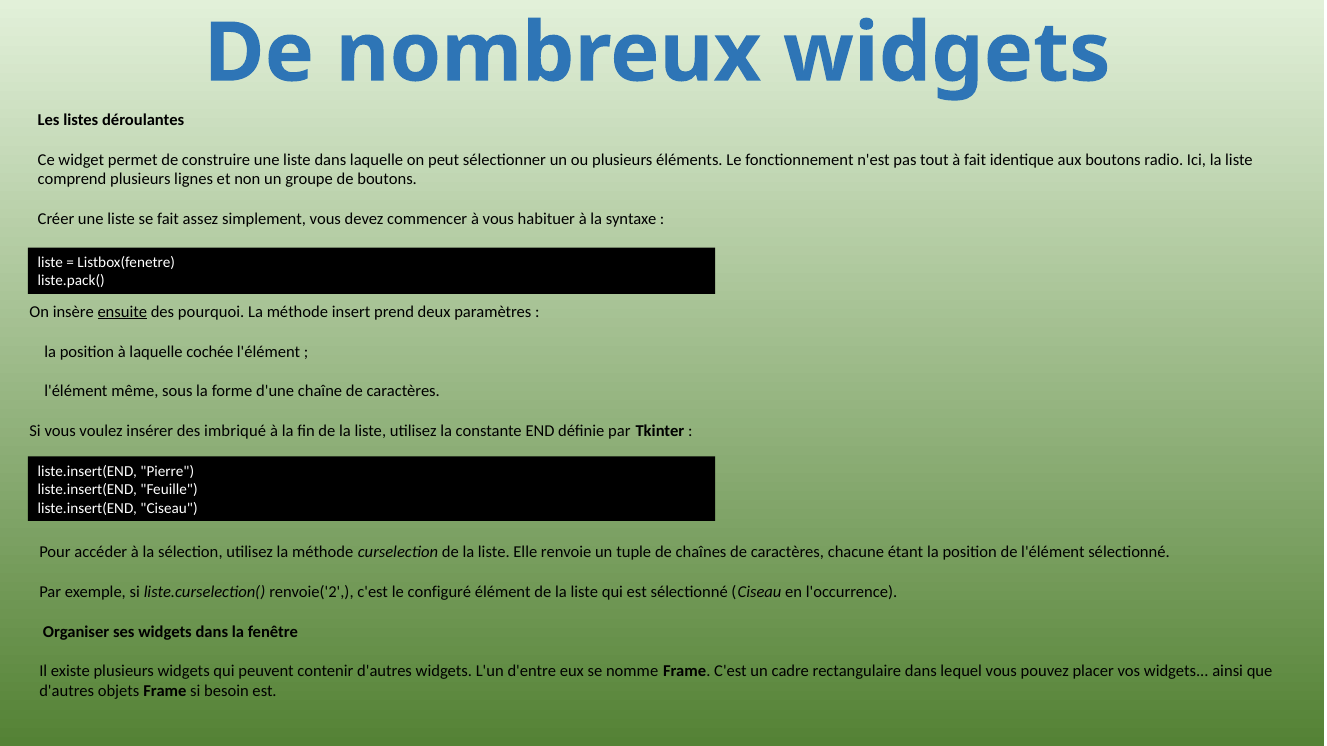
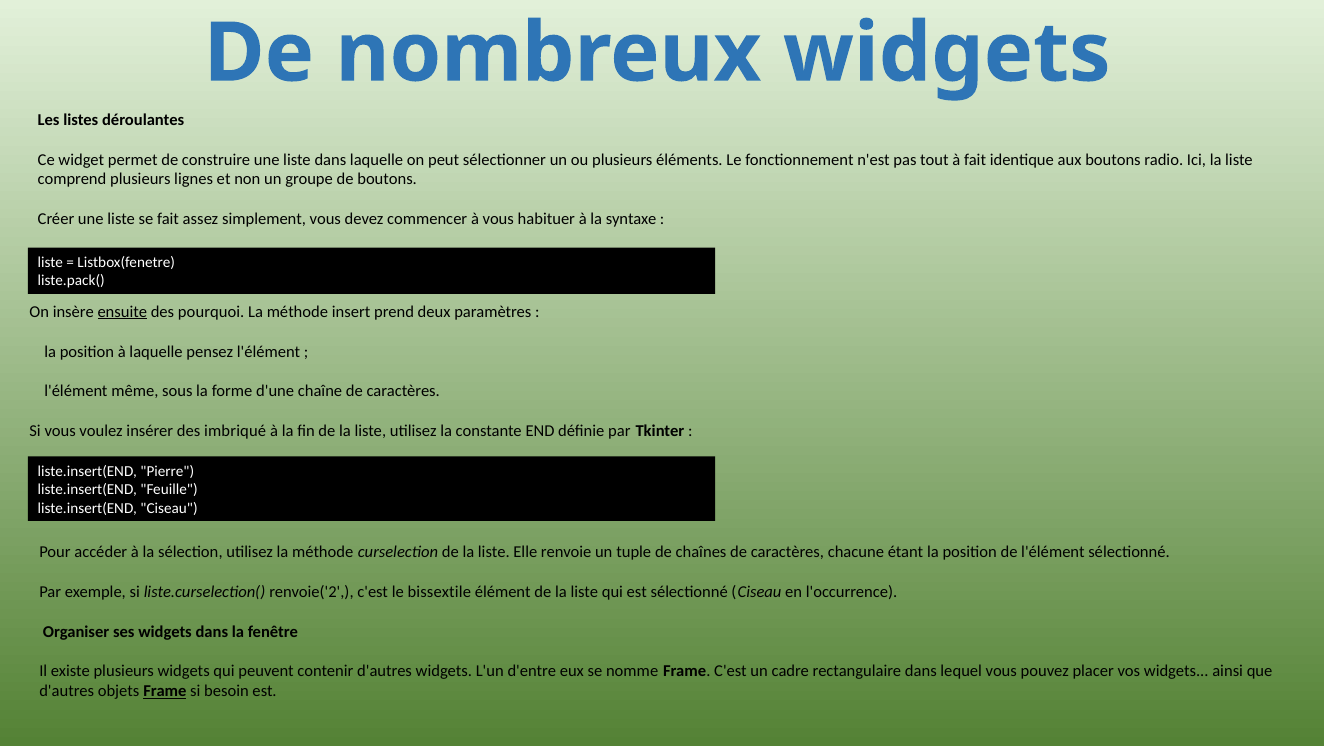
cochée: cochée -> pensez
configuré: configuré -> bissextile
Frame at (165, 692) underline: none -> present
